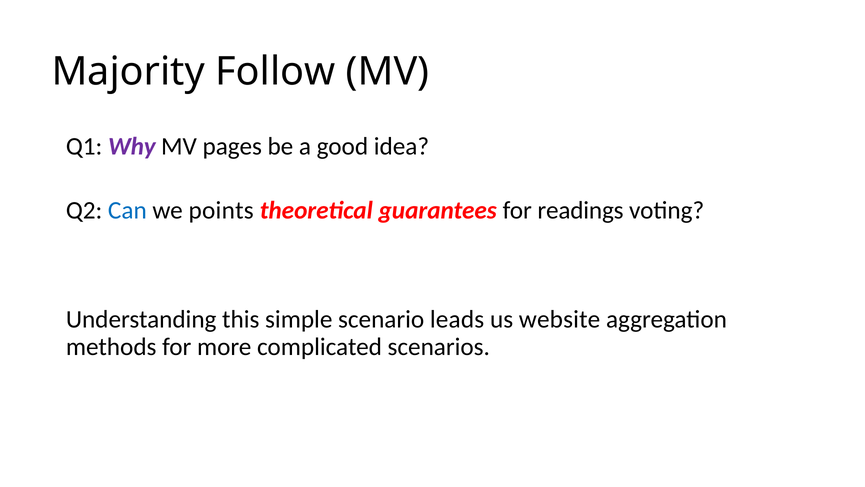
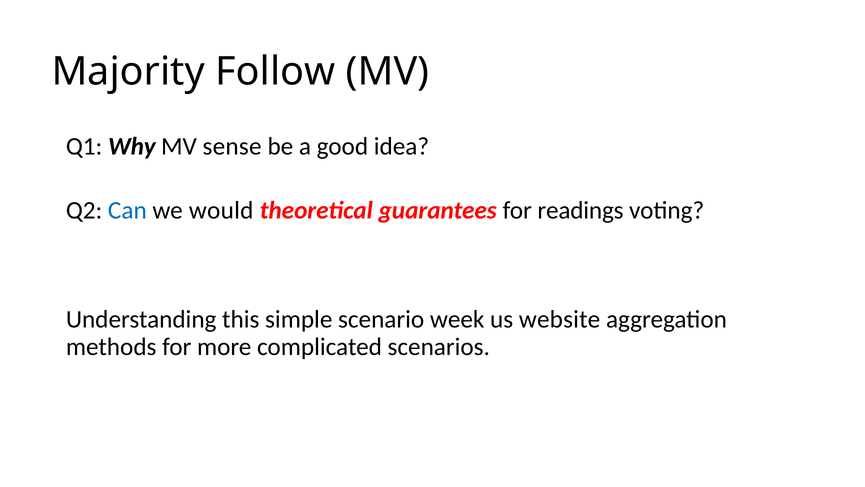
Why colour: purple -> black
pages: pages -> sense
points: points -> would
leads: leads -> week
